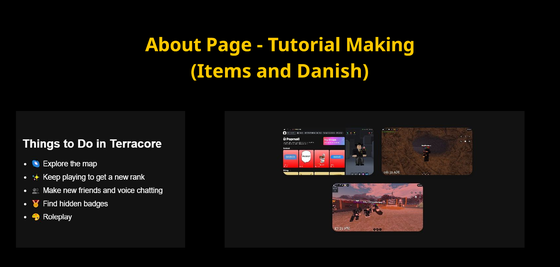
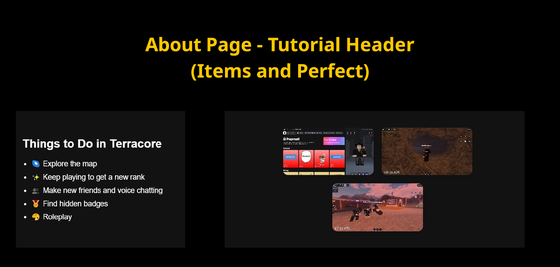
Making: Making -> Header
Danish: Danish -> Perfect
